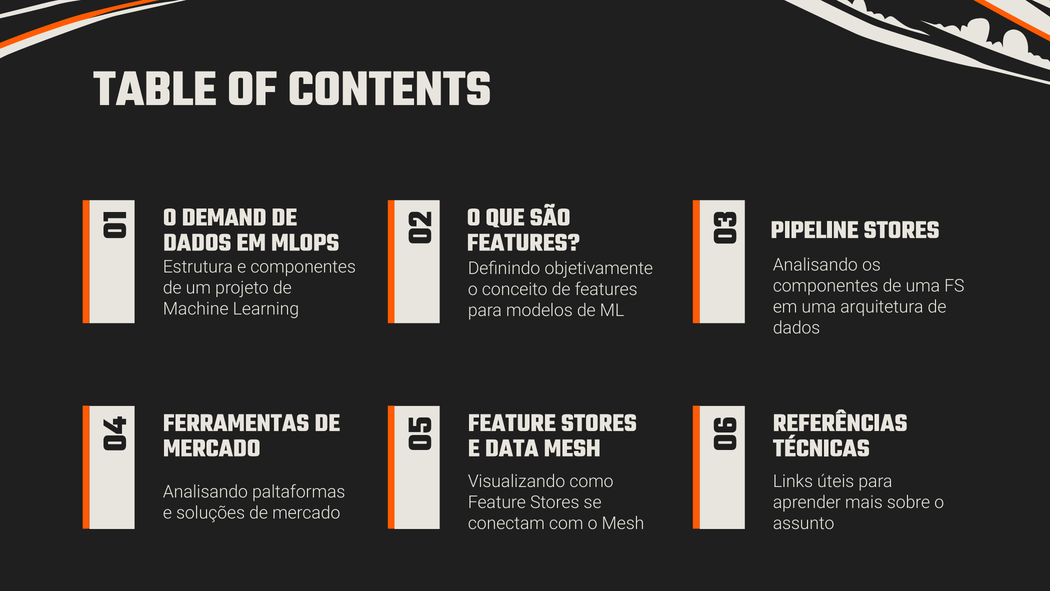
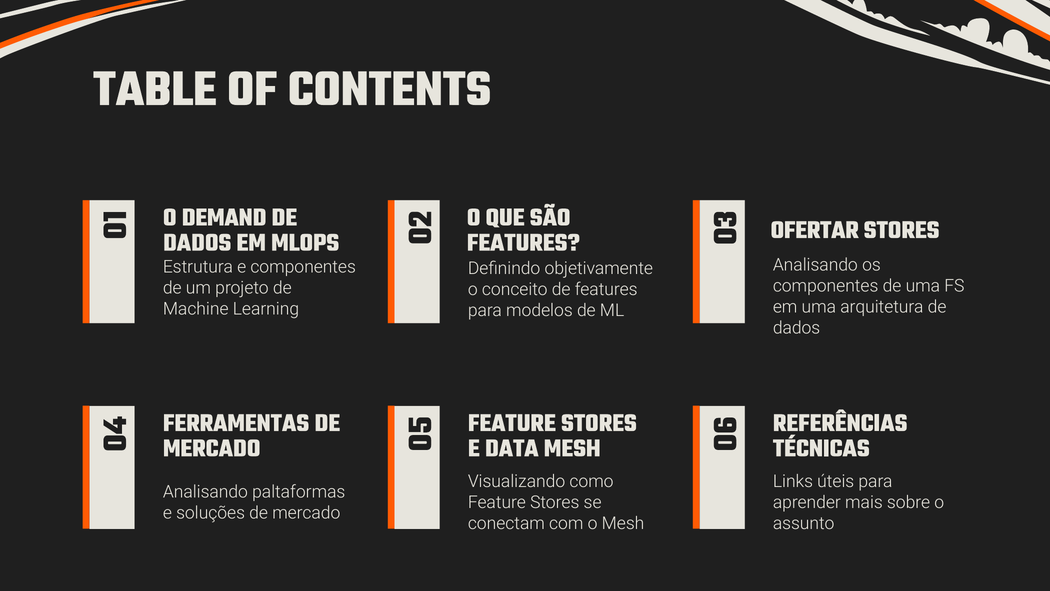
PIPELINE: PIPELINE -> OFERTAR
